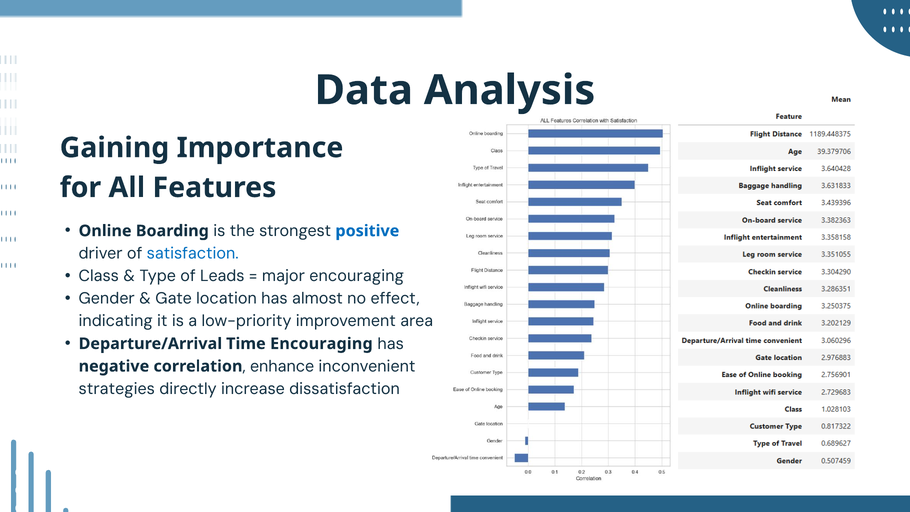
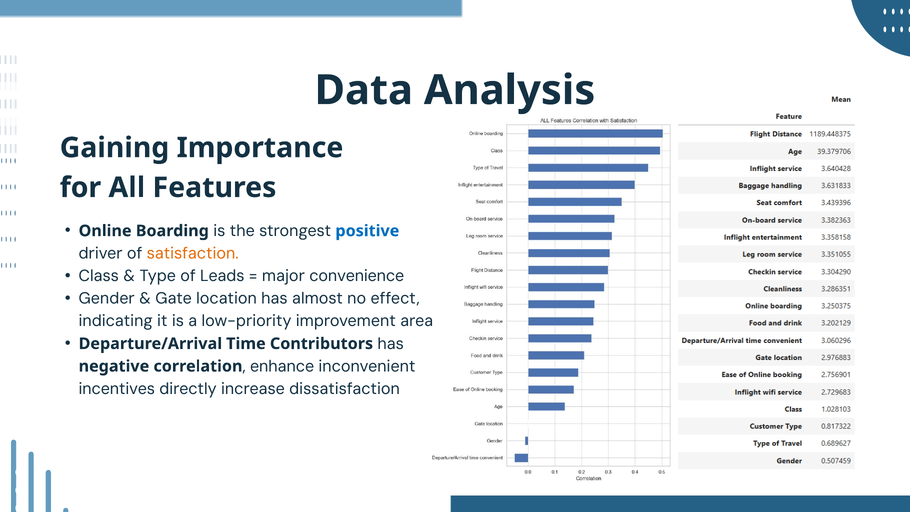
satisfaction colour: blue -> orange
major encouraging: encouraging -> convenience
Time Encouraging: Encouraging -> Contributors
strategies: strategies -> incentives
